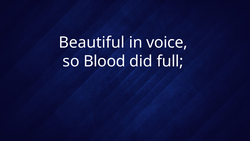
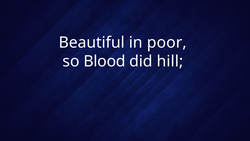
voice: voice -> poor
full: full -> hill
